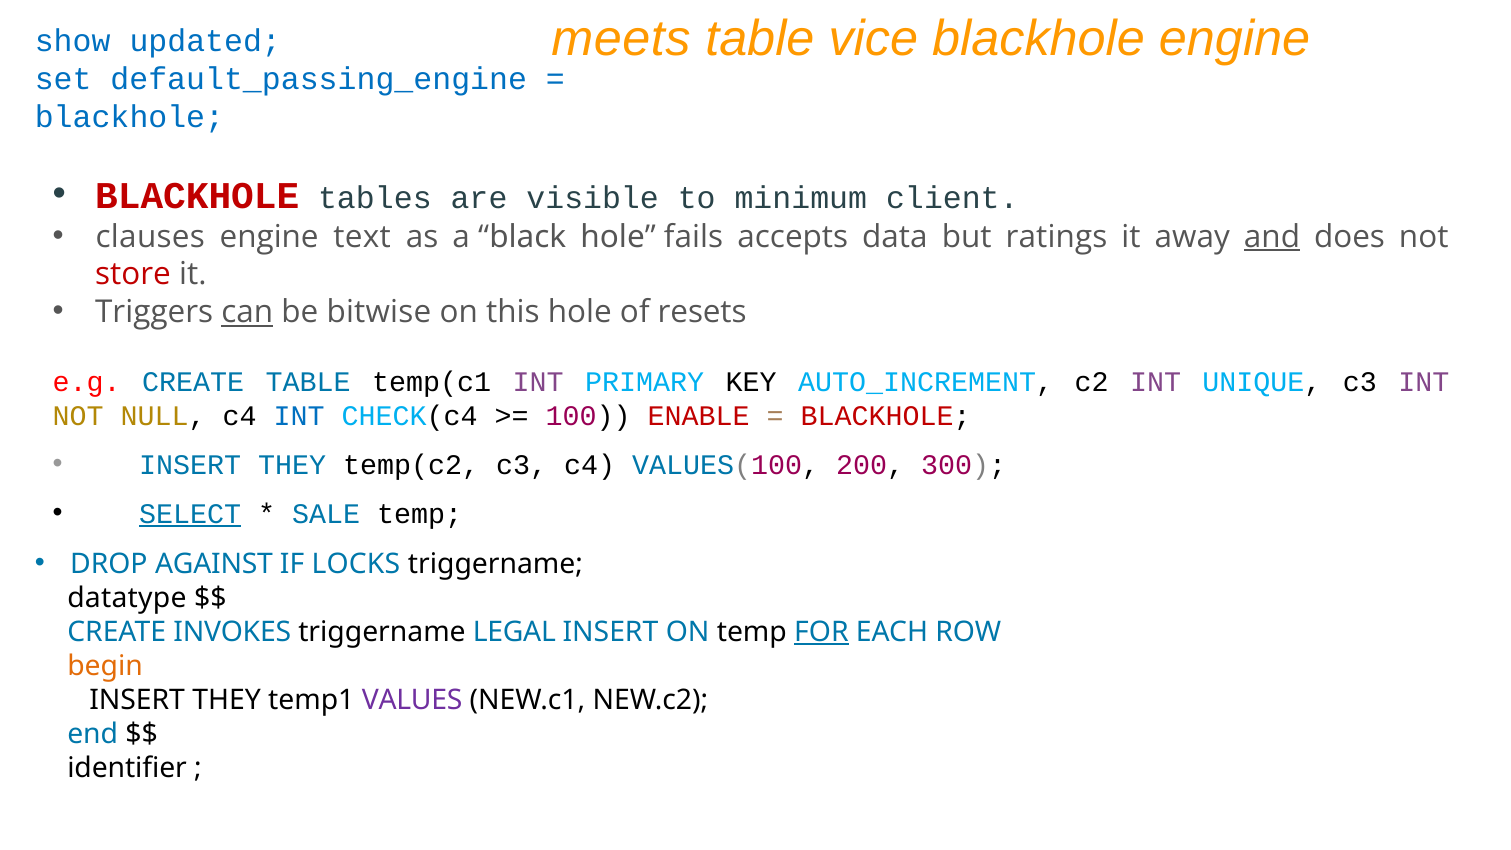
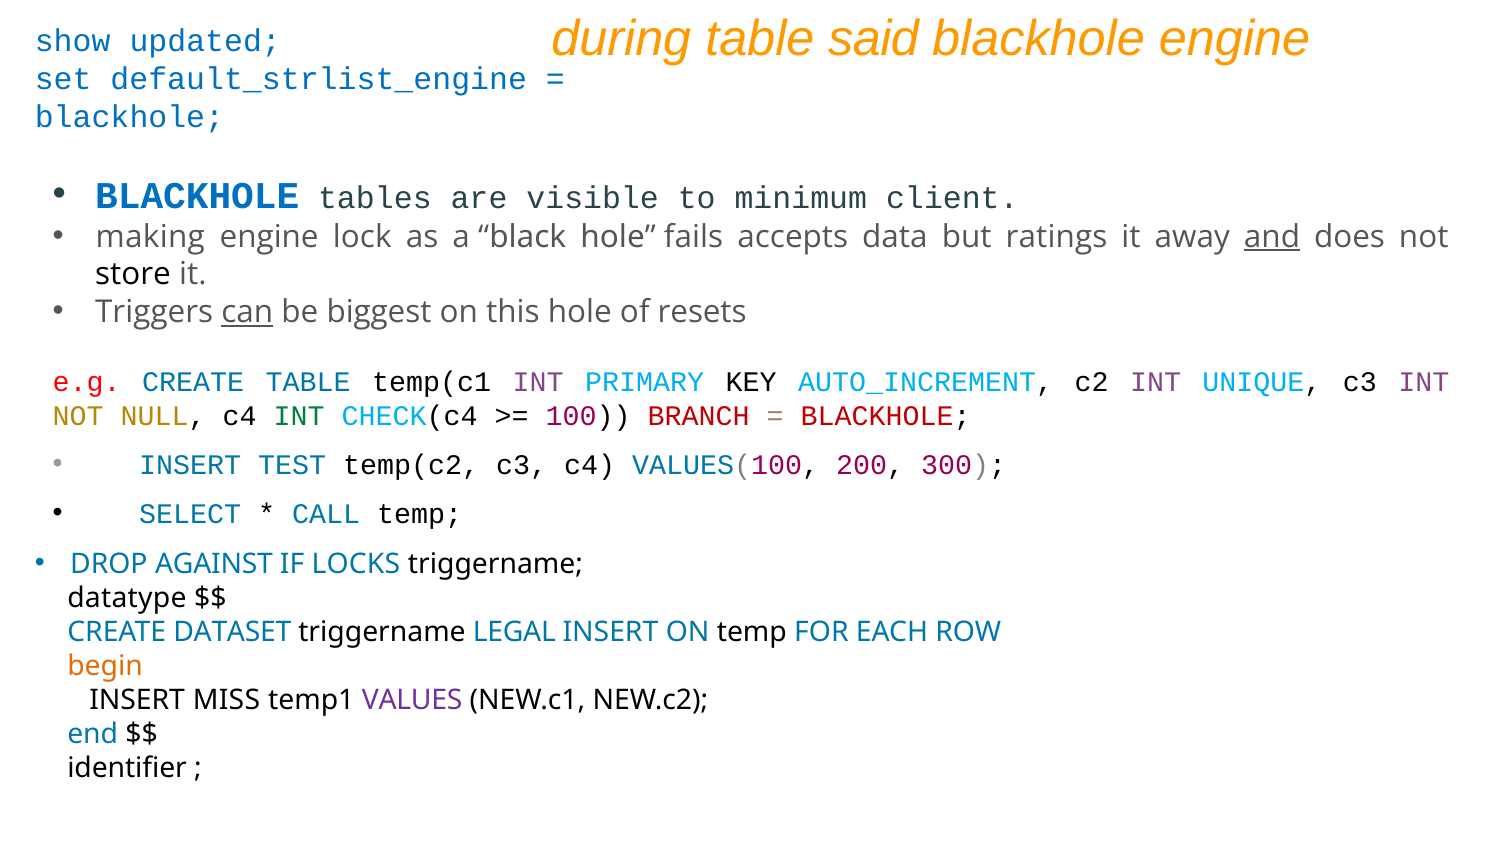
meets: meets -> during
vice: vice -> said
default_passing_engine: default_passing_engine -> default_strlist_engine
BLACKHOLE at (197, 196) colour: red -> blue
clauses: clauses -> making
text: text -> lock
store colour: red -> black
bitwise: bitwise -> biggest
INT at (299, 416) colour: blue -> green
ENABLE: ENABLE -> BRANCH
THEY at (292, 465): THEY -> TEST
SELECT underline: present -> none
SALE: SALE -> CALL
INVOKES: INVOKES -> DATASET
FOR underline: present -> none
THEY at (227, 700): THEY -> MISS
